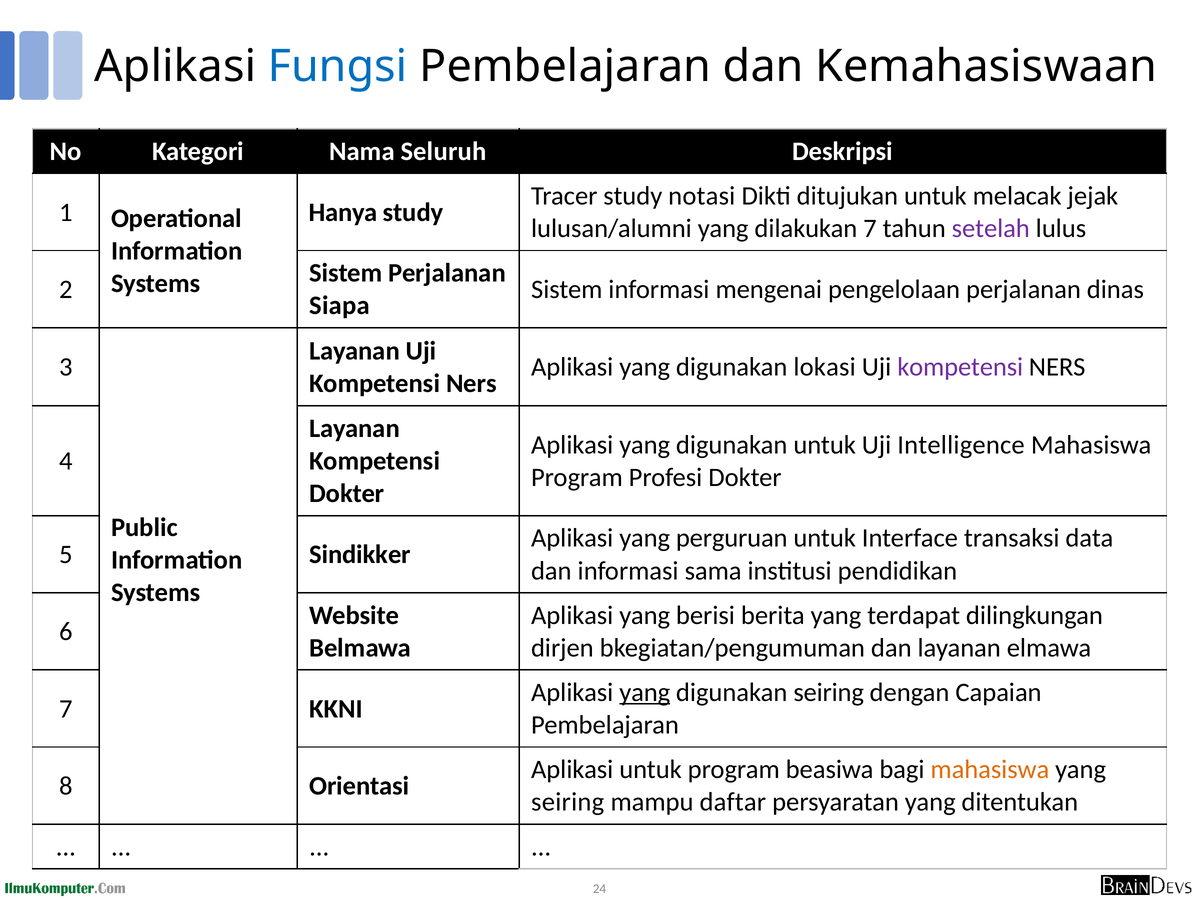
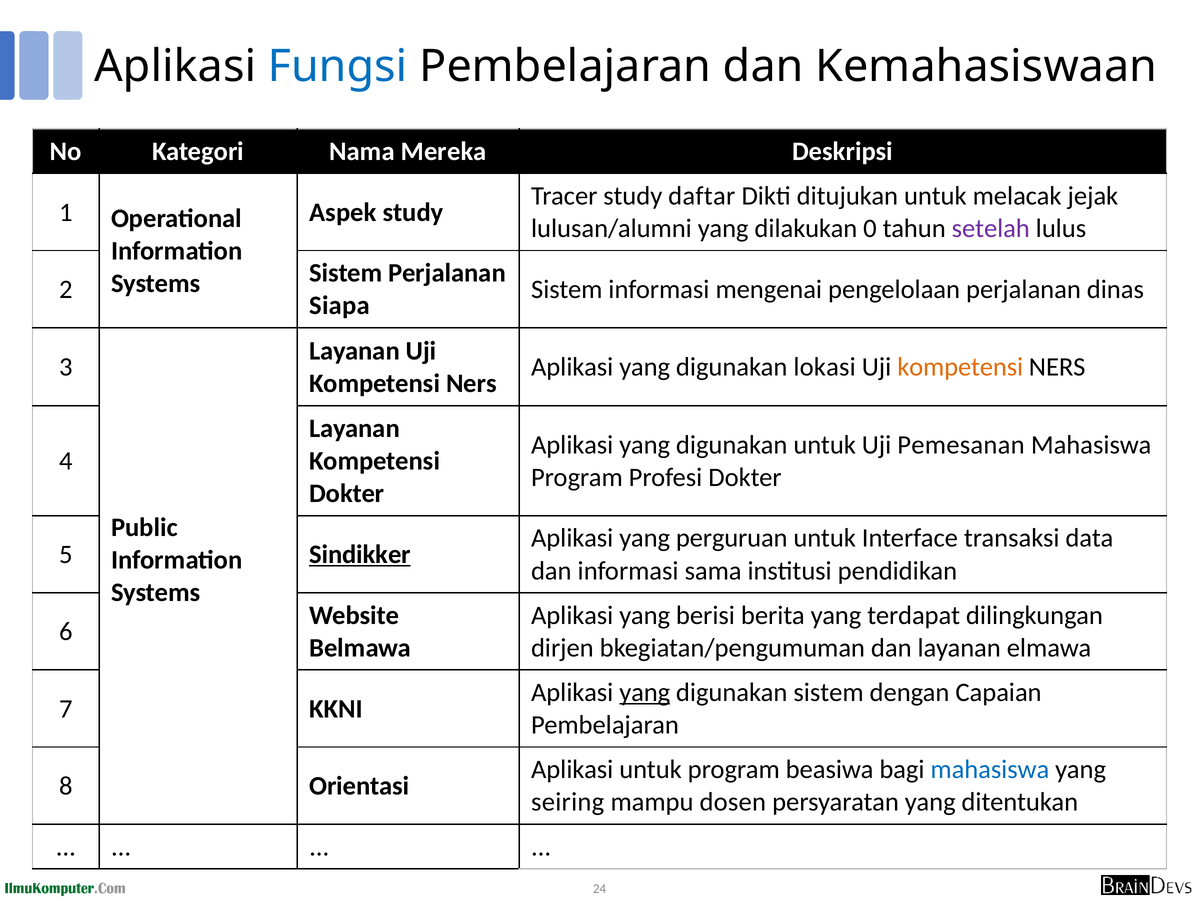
Seluruh: Seluruh -> Mereka
notasi: notasi -> daftar
Hanya: Hanya -> Aspek
dilakukan 7: 7 -> 0
kompetensi at (960, 367) colour: purple -> orange
Intelligence: Intelligence -> Pemesanan
Sindikker underline: none -> present
digunakan seiring: seiring -> sistem
mahasiswa at (990, 770) colour: orange -> blue
daftar: daftar -> dosen
